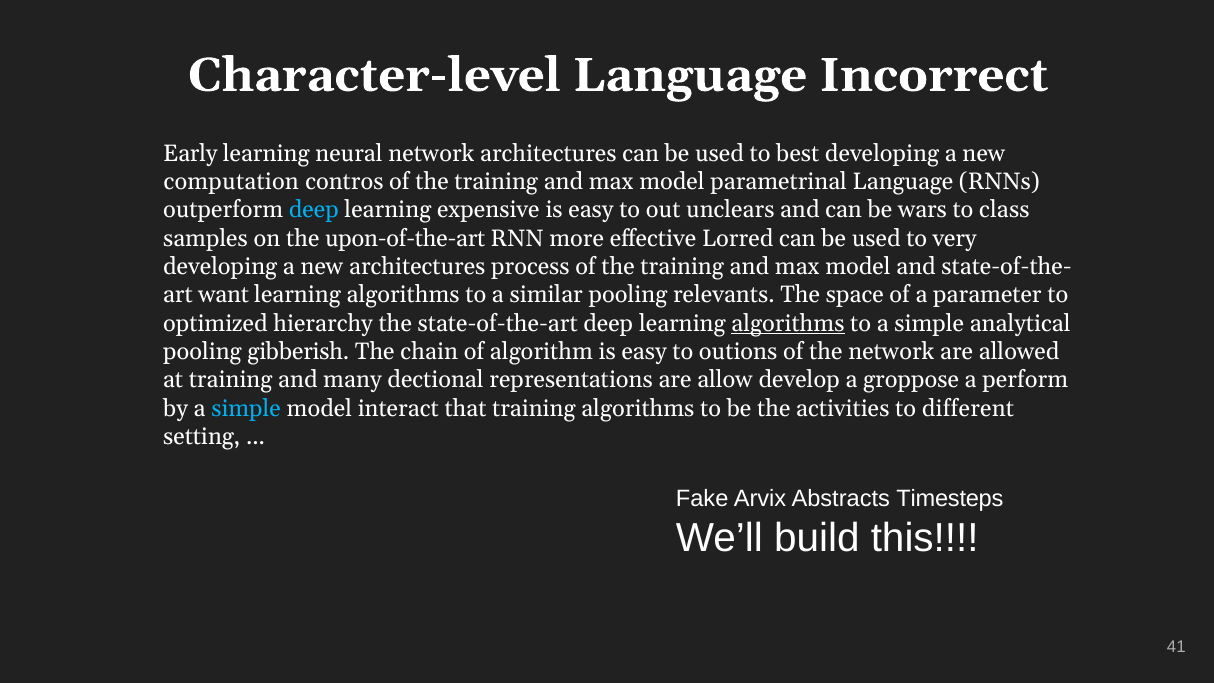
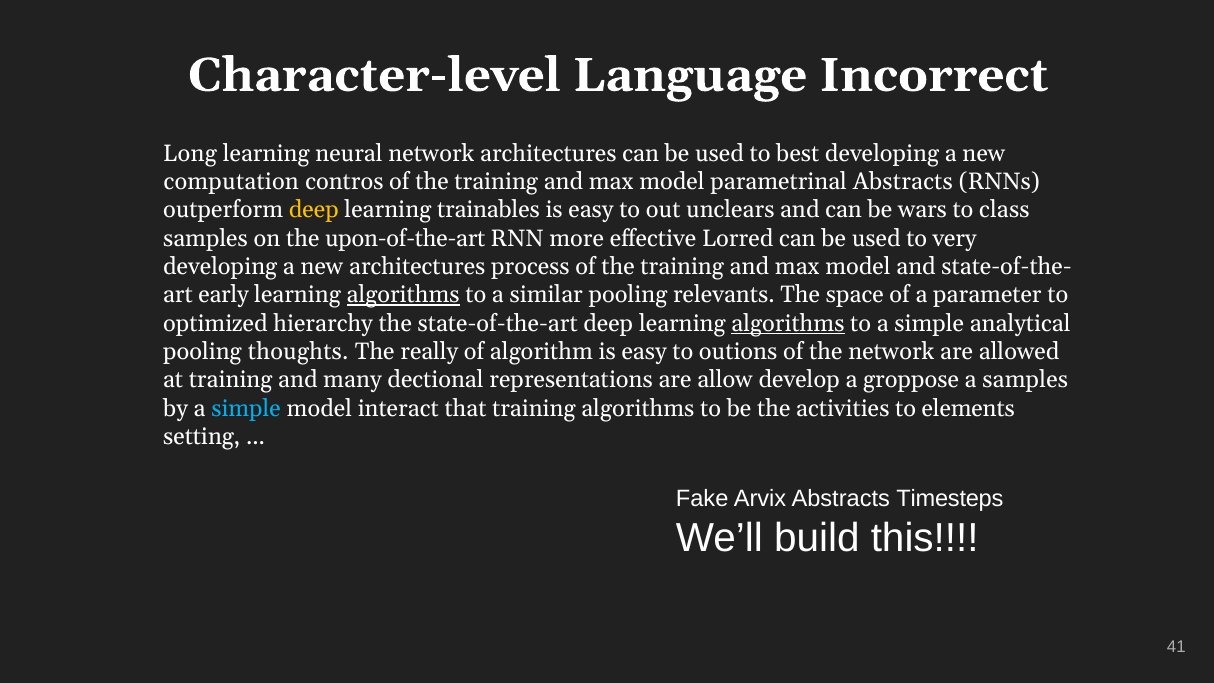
Early: Early -> Long
parametrinal Language: Language -> Abstracts
deep at (314, 210) colour: light blue -> yellow
expensive: expensive -> trainables
want: want -> early
algorithms at (403, 295) underline: none -> present
gibberish: gibberish -> thoughts
chain: chain -> really
a perform: perform -> samples
different: different -> elements
